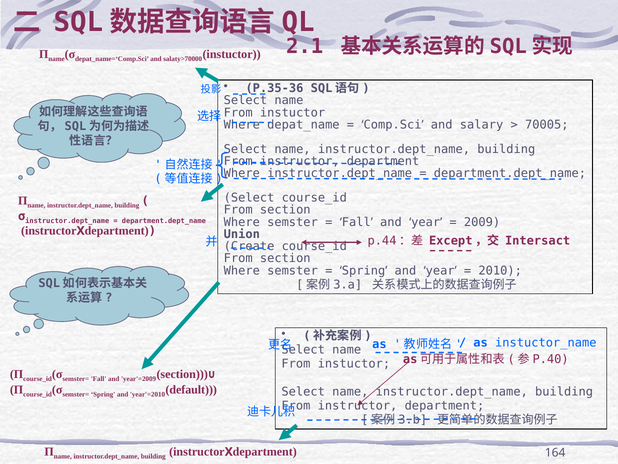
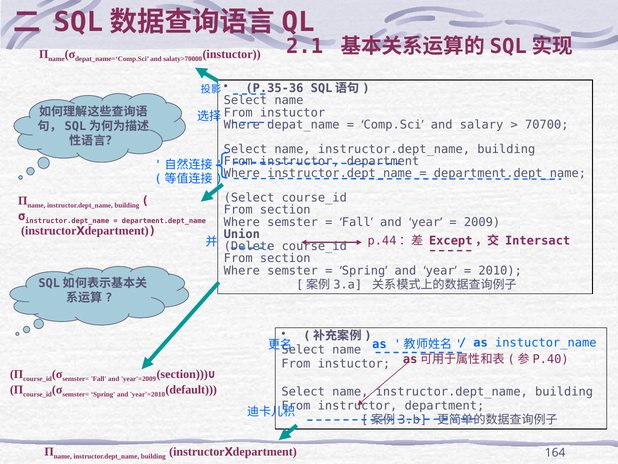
70005: 70005 -> 70700
Create: Create -> Delete
